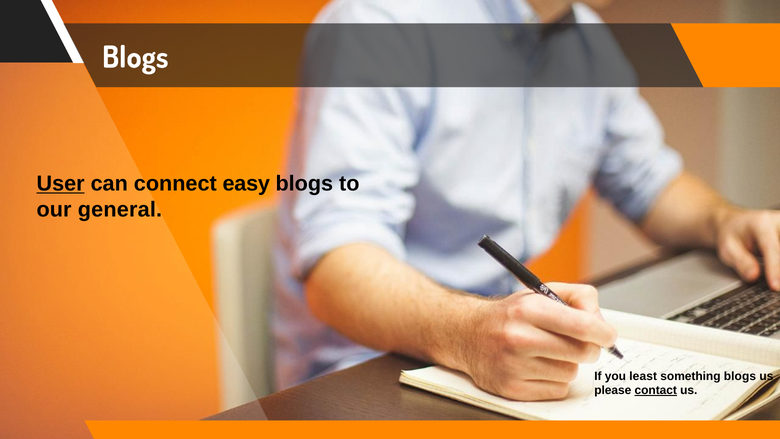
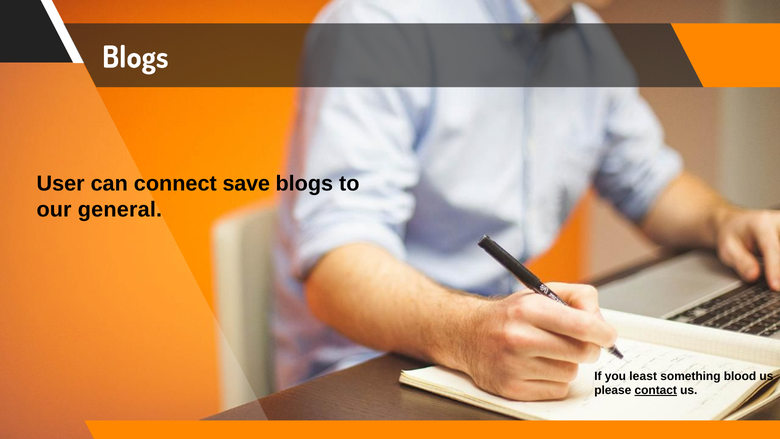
User underline: present -> none
easy: easy -> save
something blogs: blogs -> blood
